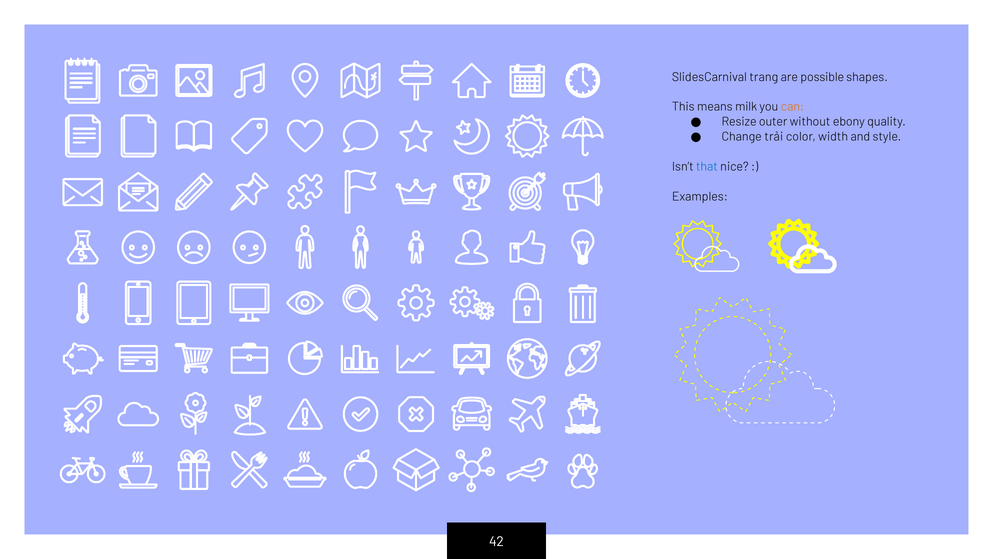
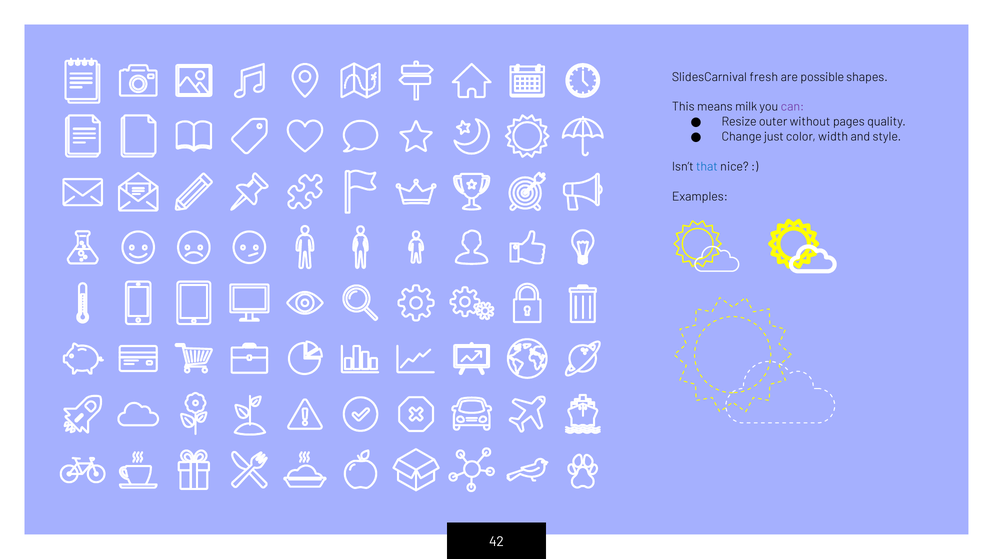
trang: trang -> fresh
can colour: orange -> purple
ebony: ebony -> pages
trải: trải -> just
